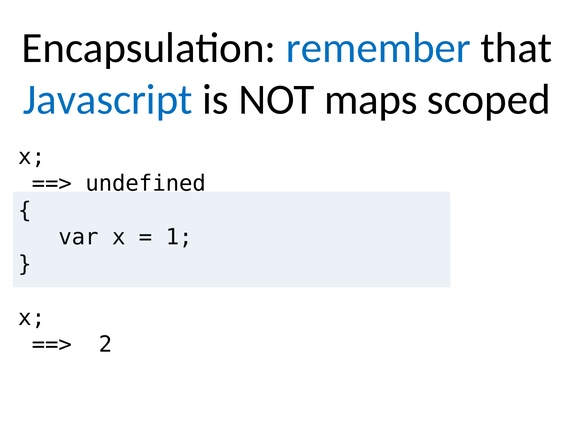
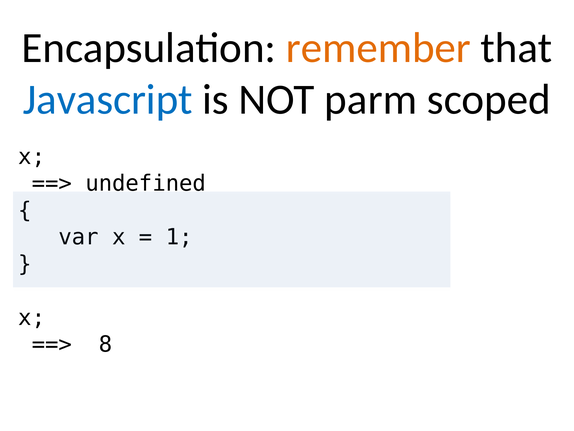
remember colour: blue -> orange
maps: maps -> parm
2: 2 -> 8
